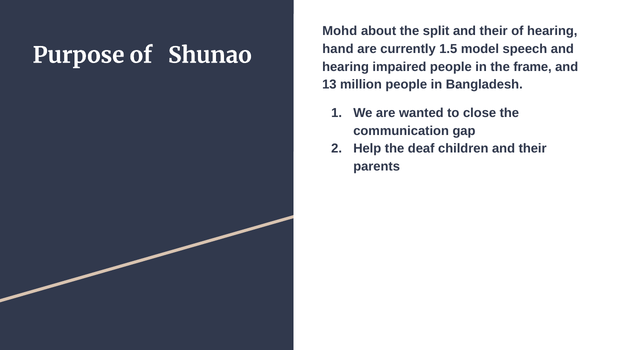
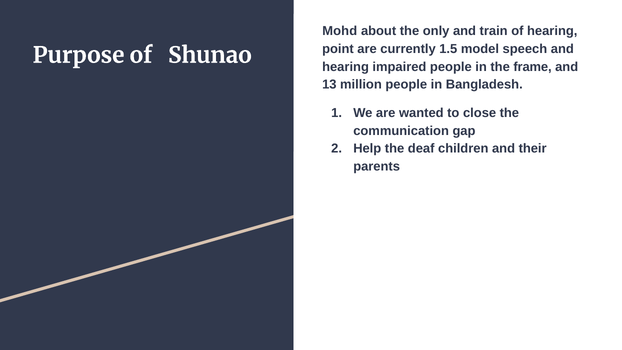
split: split -> only
their at (494, 31): their -> train
hand: hand -> point
